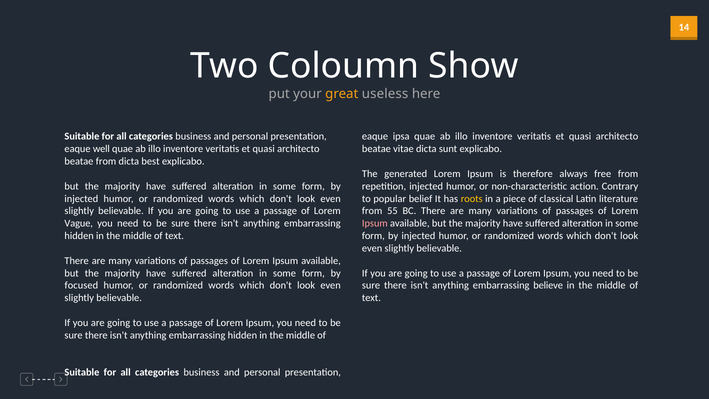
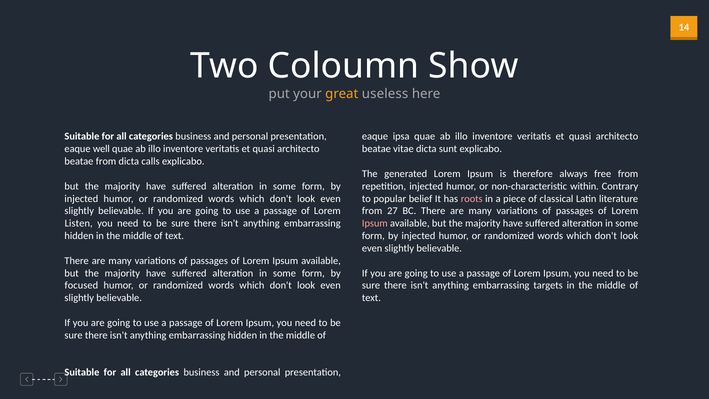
best: best -> calls
action: action -> within
roots colour: yellow -> pink
55: 55 -> 27
Vague: Vague -> Listen
believe: believe -> targets
